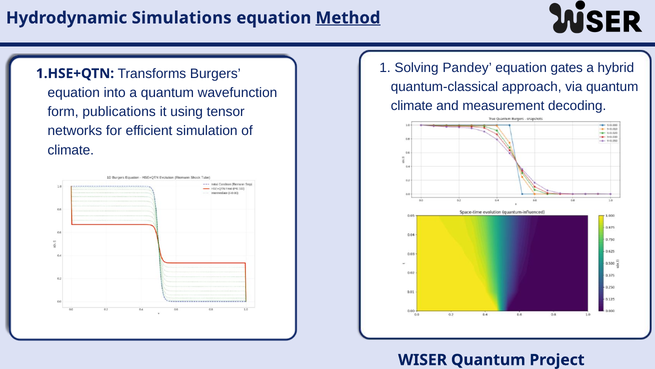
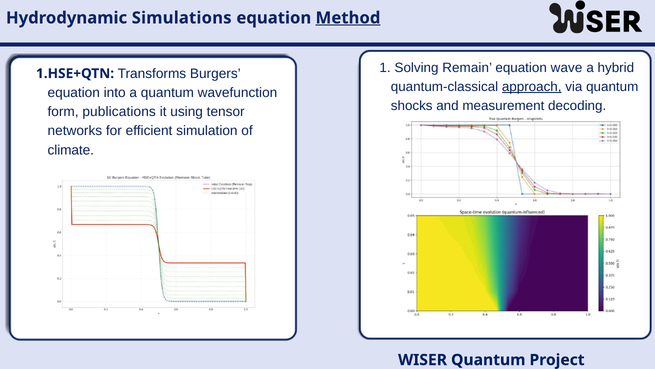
Pandey: Pandey -> Remain
gates: gates -> wave
approach underline: none -> present
climate at (412, 105): climate -> shocks
